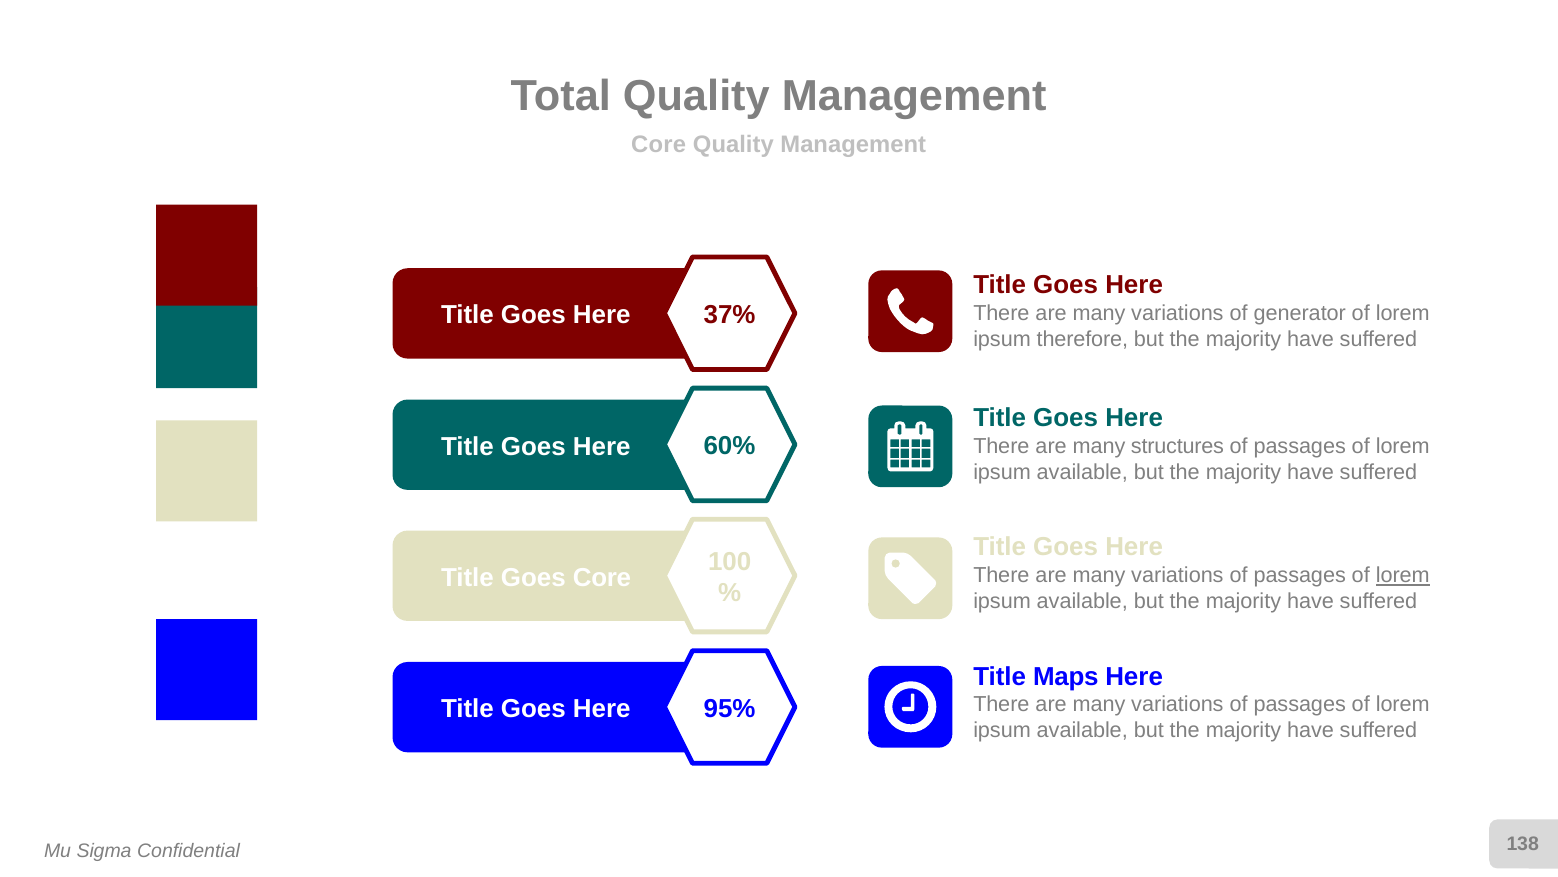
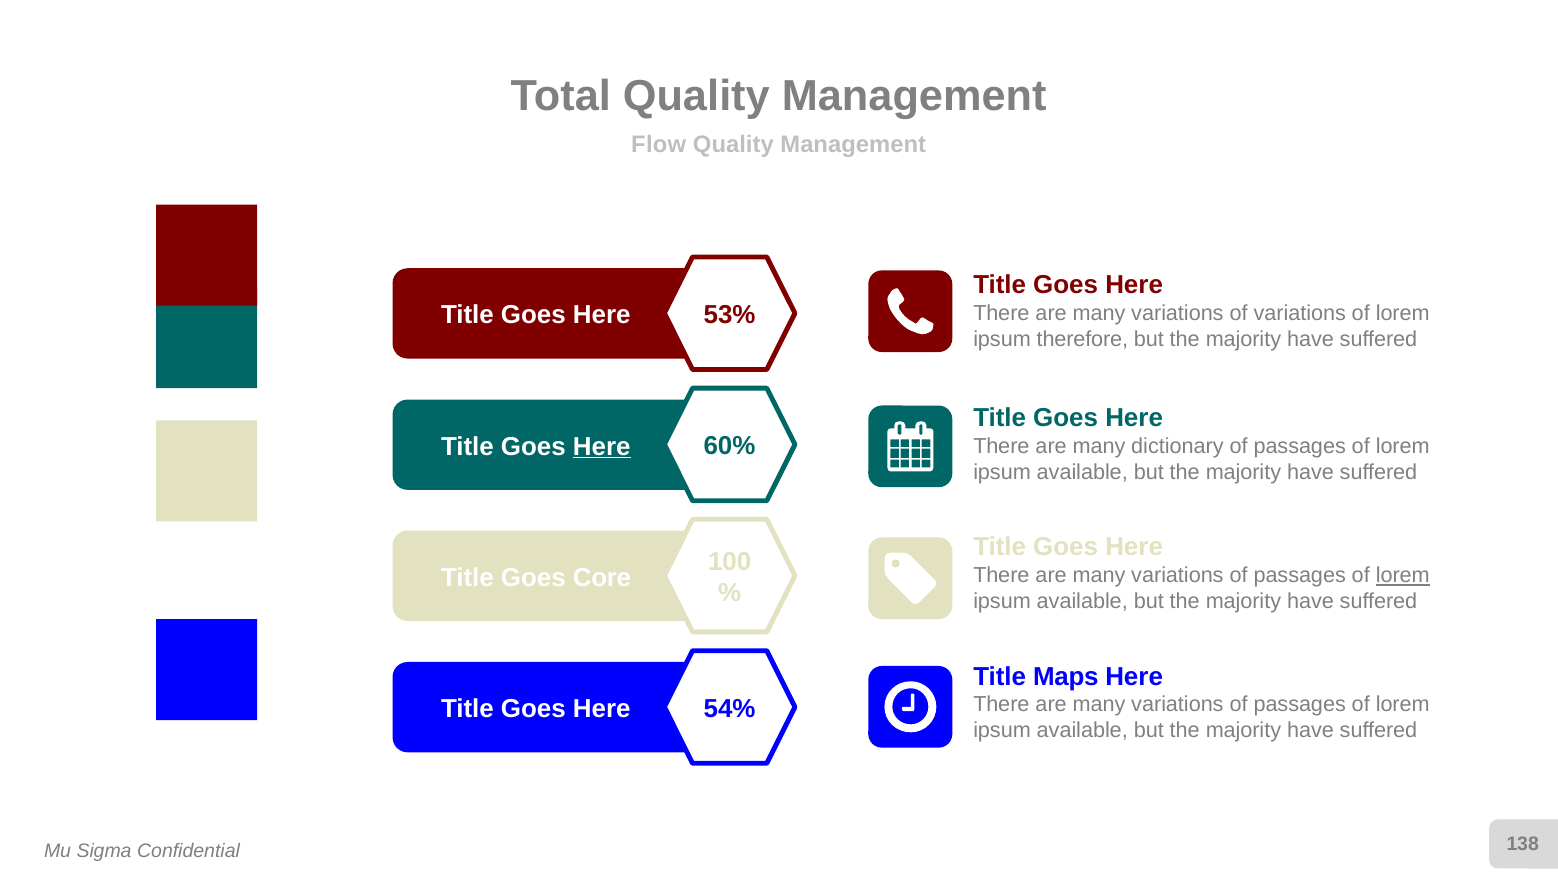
Core at (659, 145): Core -> Flow
of generator: generator -> variations
37%: 37% -> 53%
Here at (602, 446) underline: none -> present
structures: structures -> dictionary
95%: 95% -> 54%
